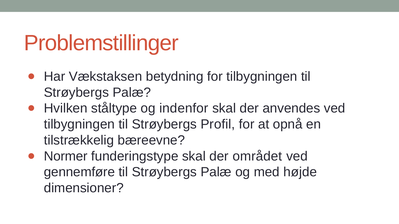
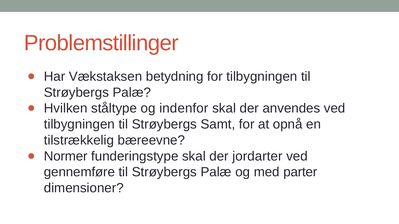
Profil: Profil -> Samt
området: området -> jordarter
højde: højde -> parter
